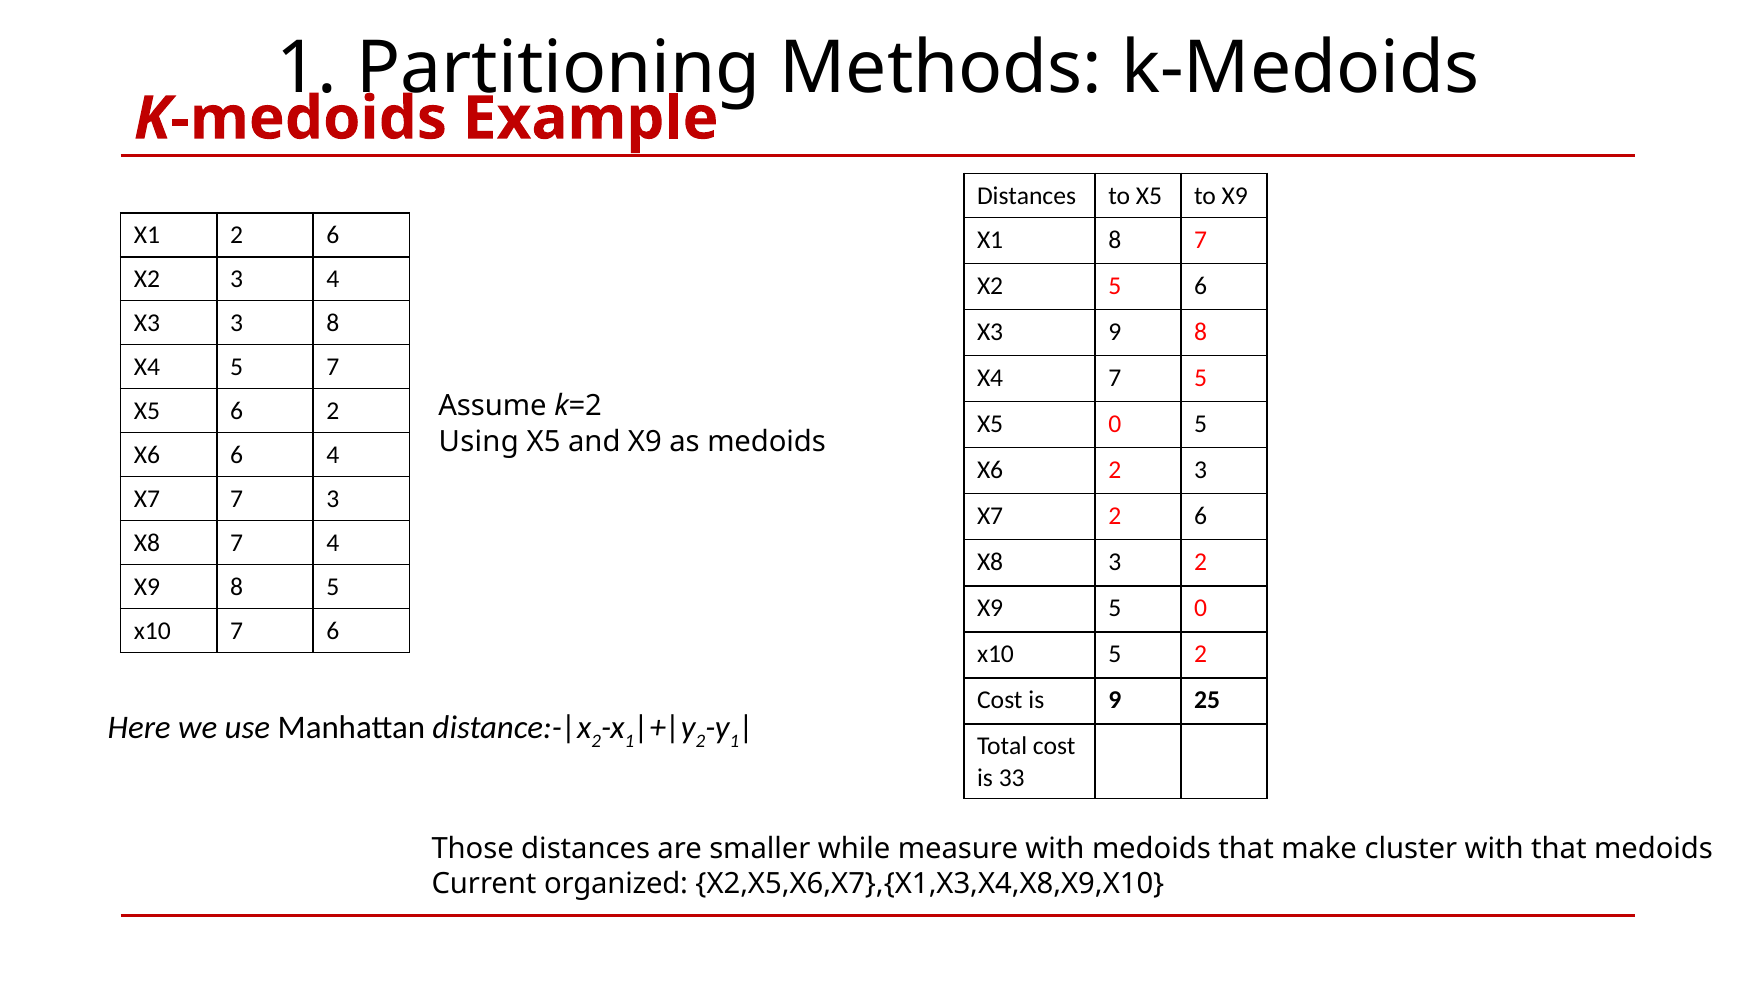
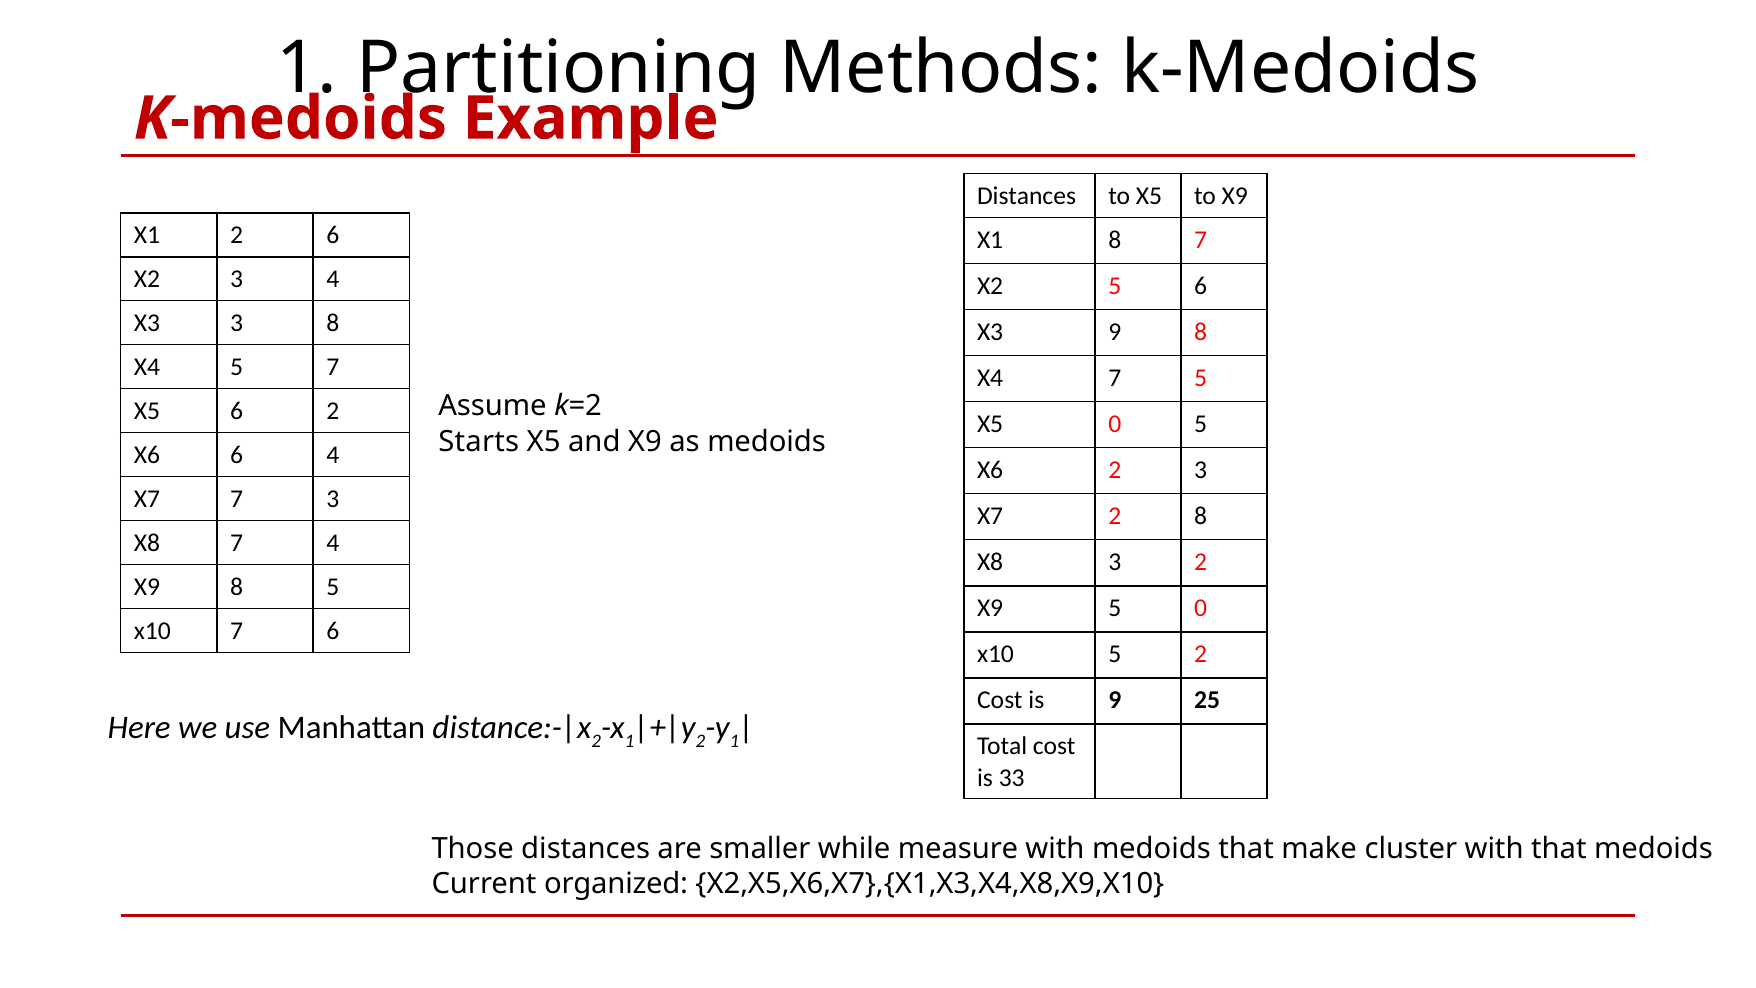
Using: Using -> Starts
X7 2 6: 6 -> 8
